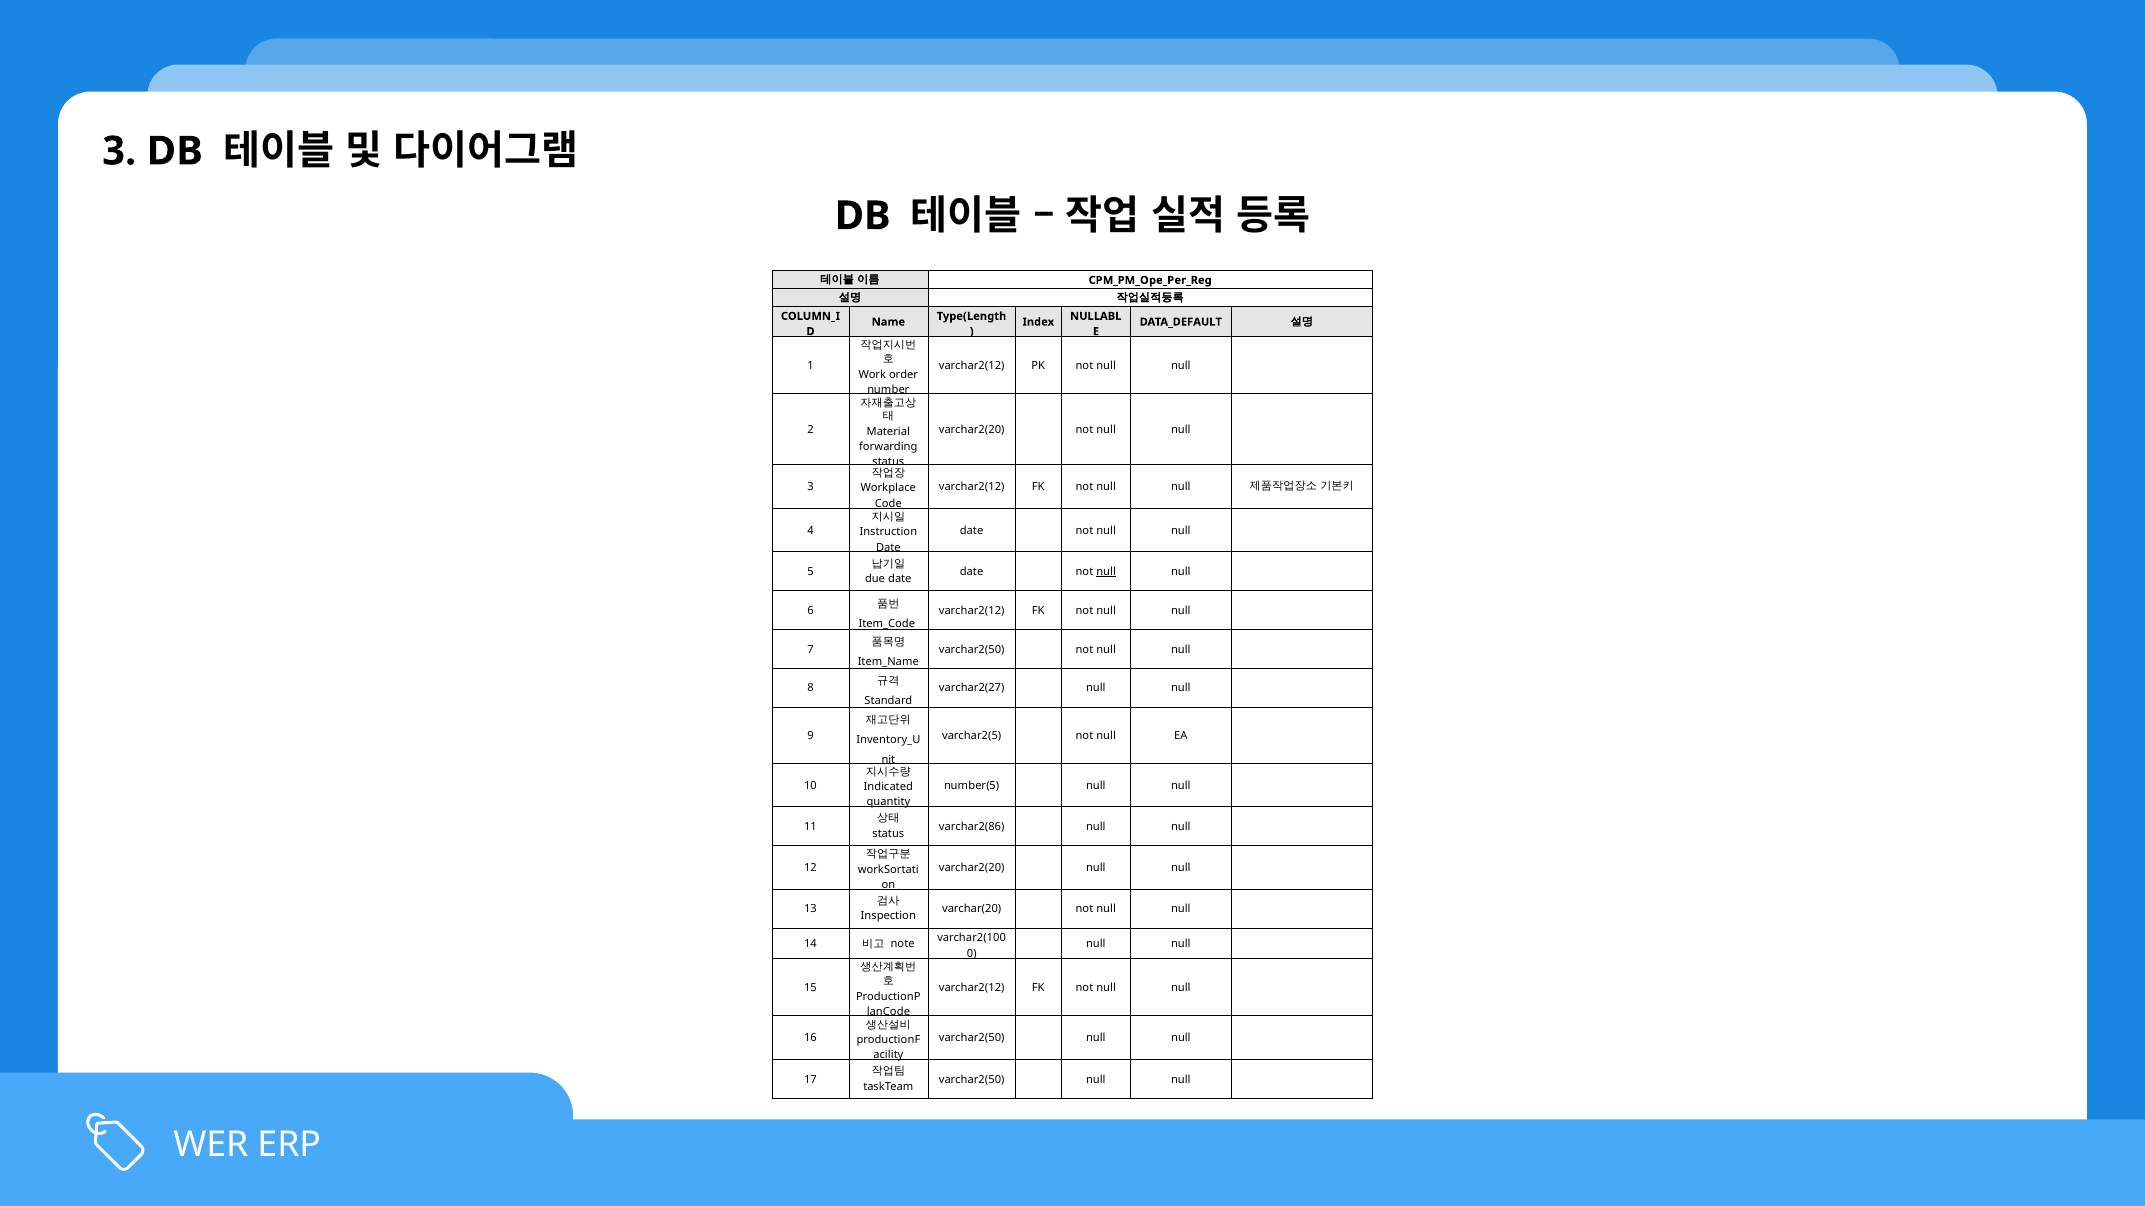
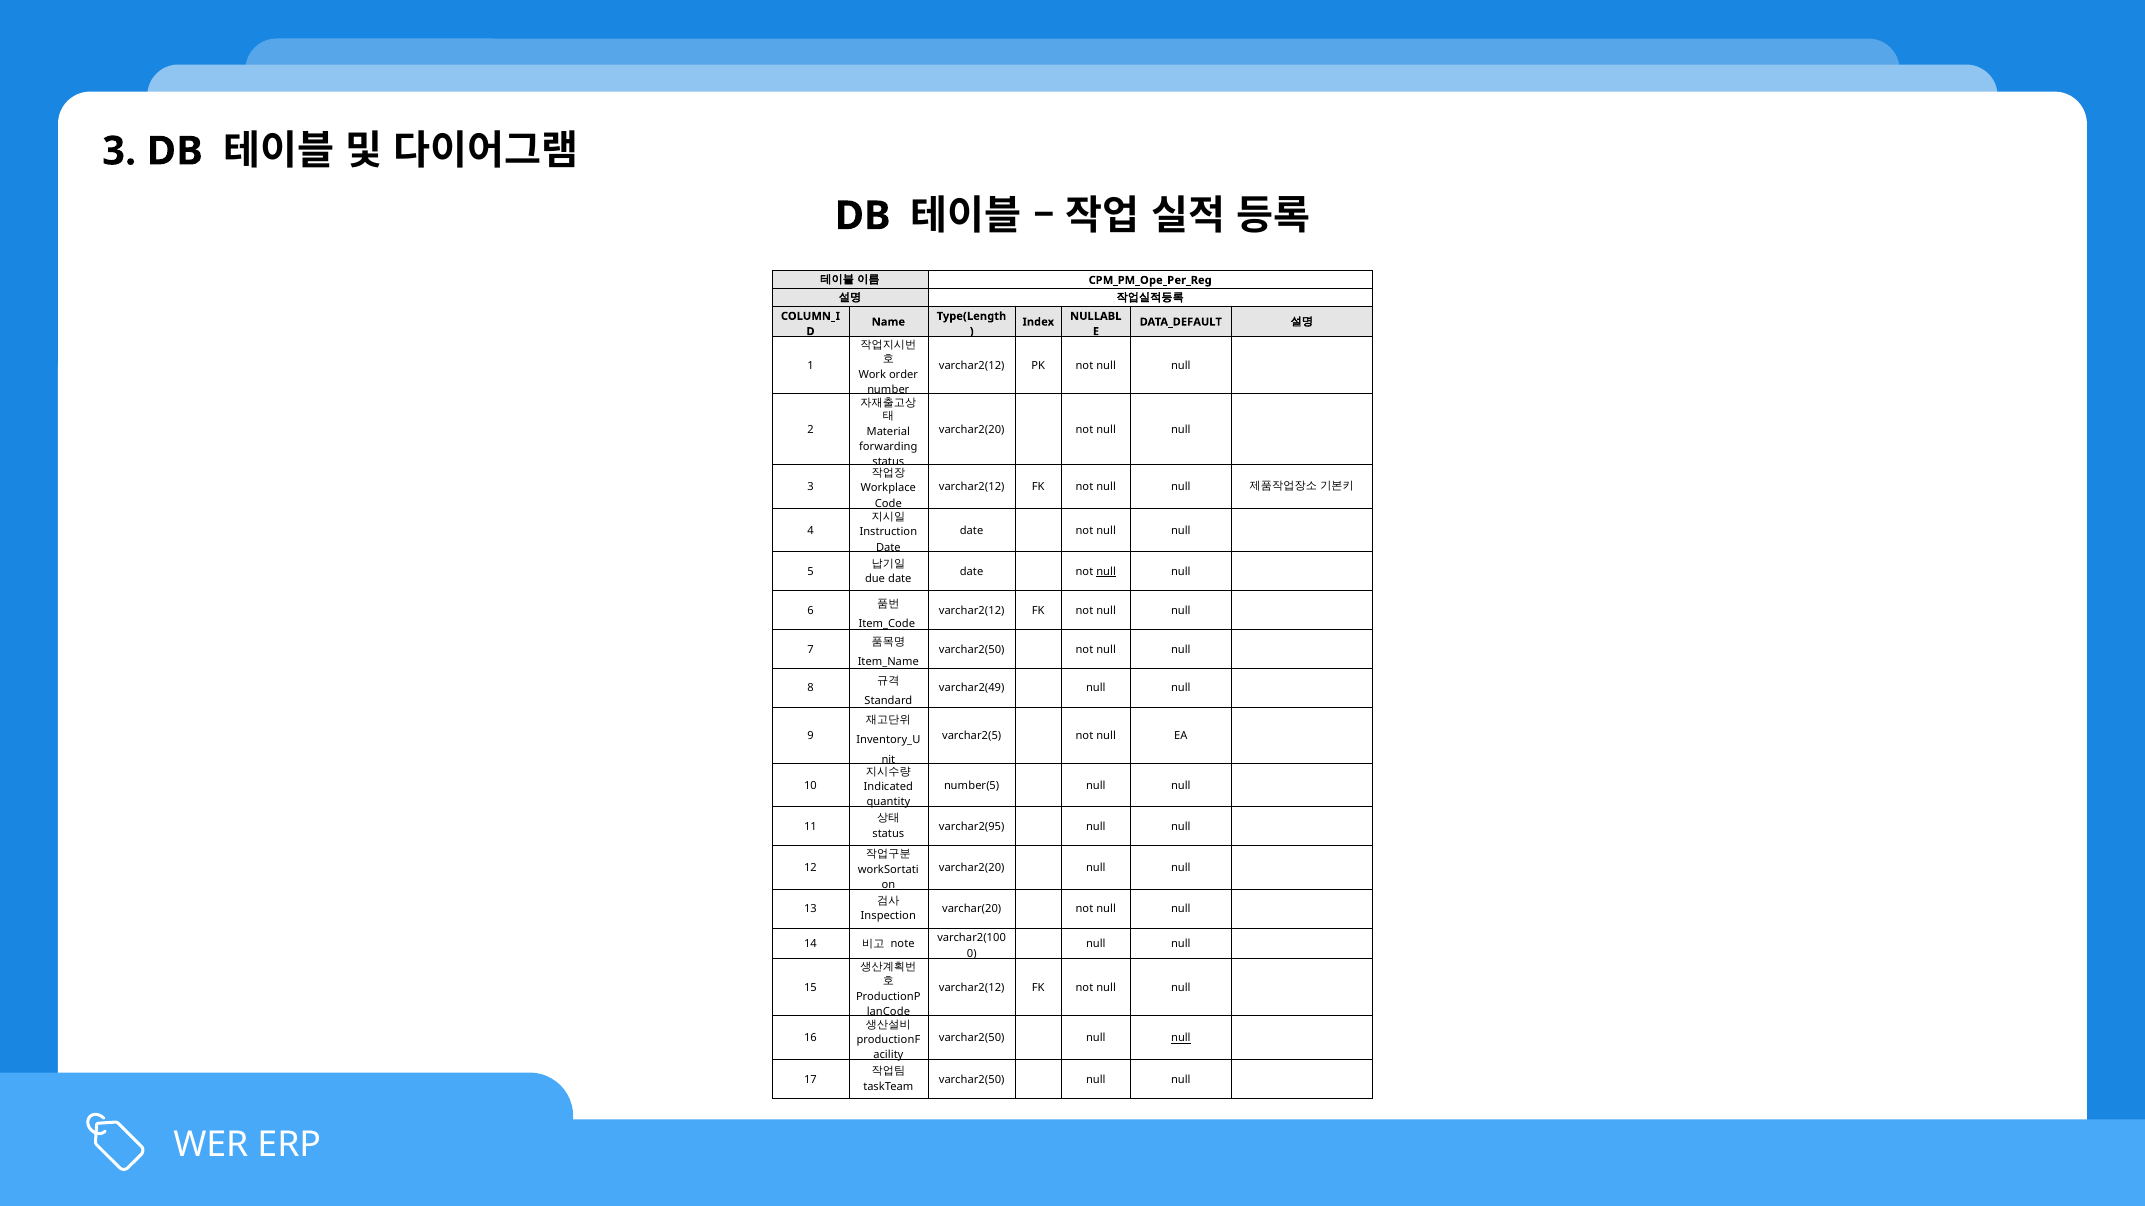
varchar2(27: varchar2(27 -> varchar2(49
varchar2(86: varchar2(86 -> varchar2(95
null at (1181, 1039) underline: none -> present
